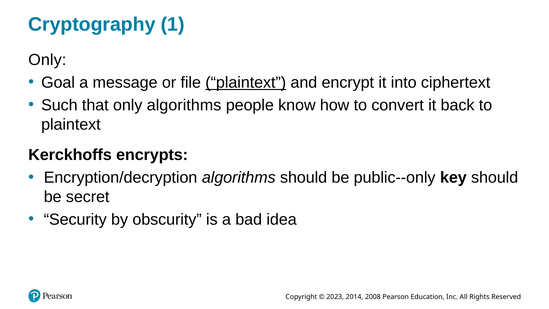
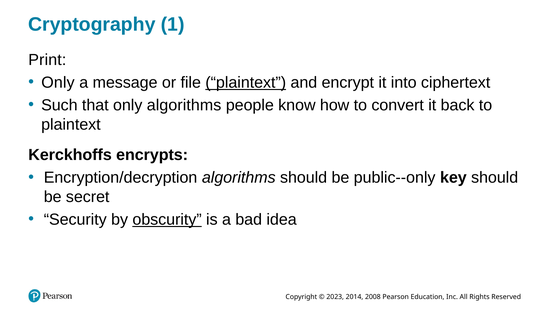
Only at (47, 60): Only -> Print
Goal at (58, 82): Goal -> Only
obscurity underline: none -> present
